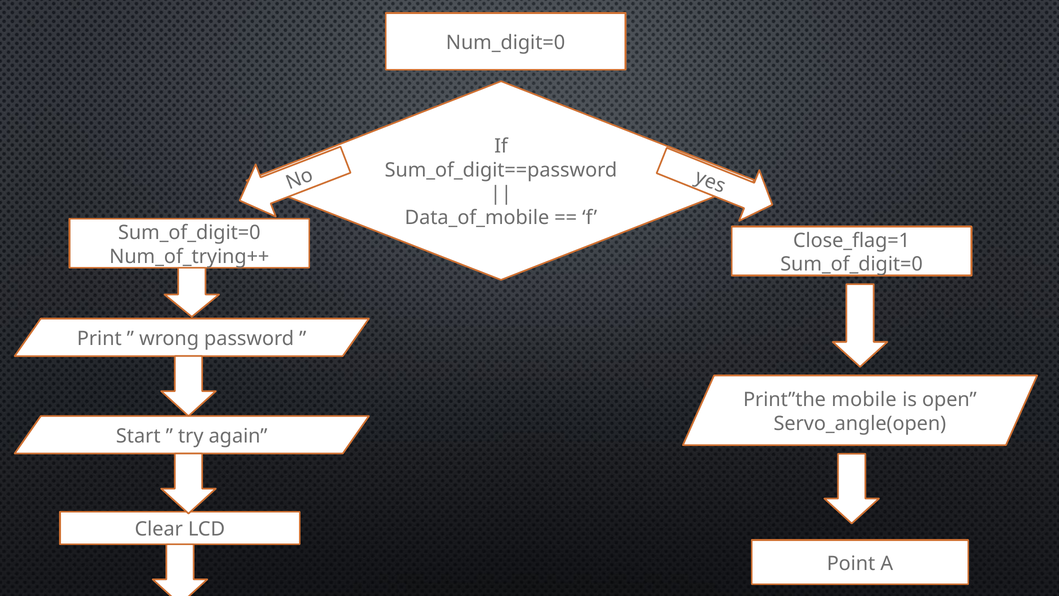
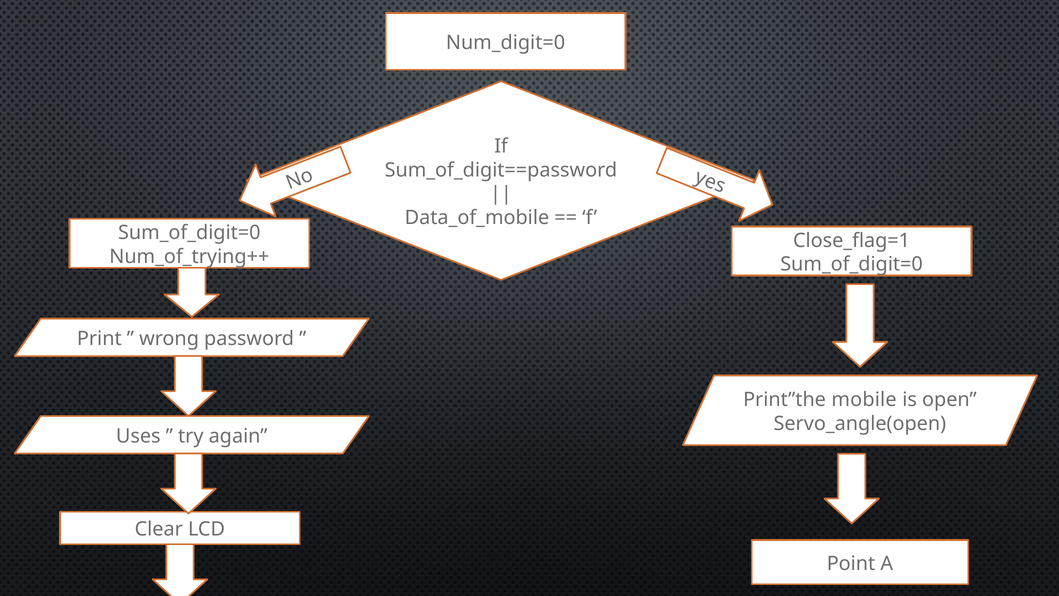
Start: Start -> Uses
